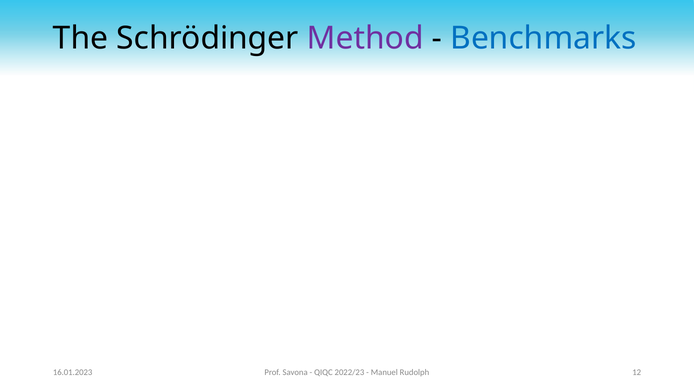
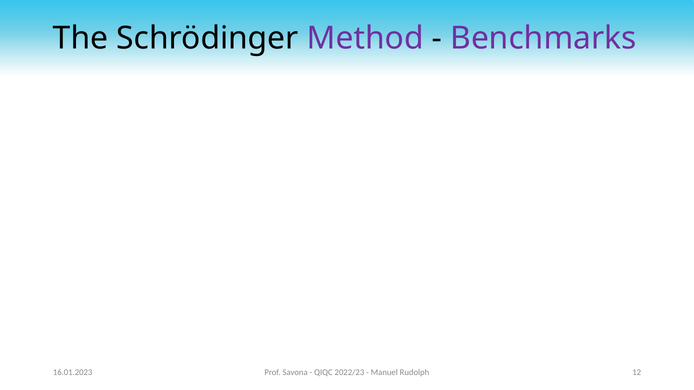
Benchmarks colour: blue -> purple
